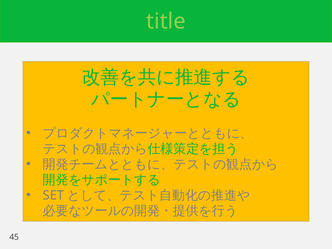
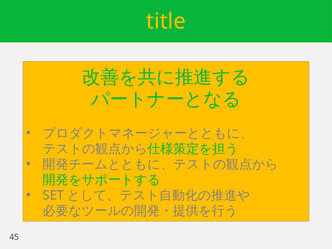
title colour: light green -> yellow
